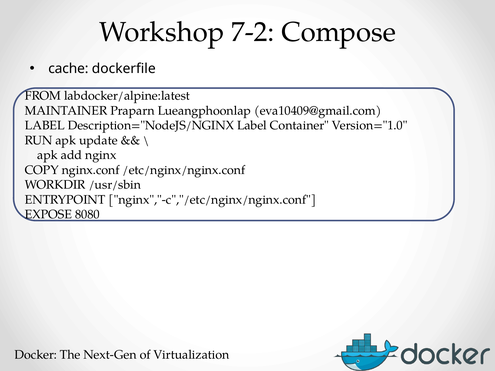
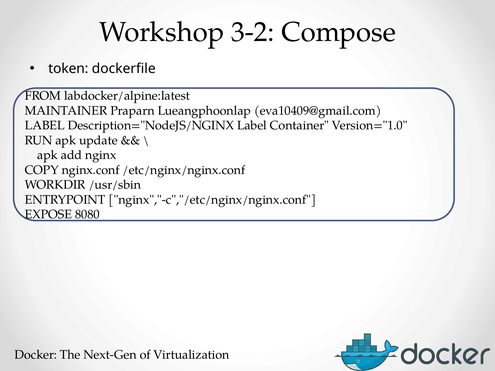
7-2: 7-2 -> 3-2
cache: cache -> token
